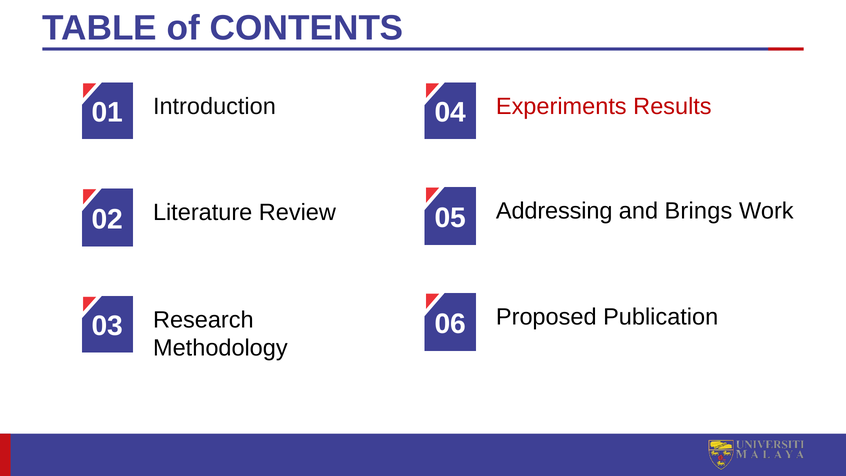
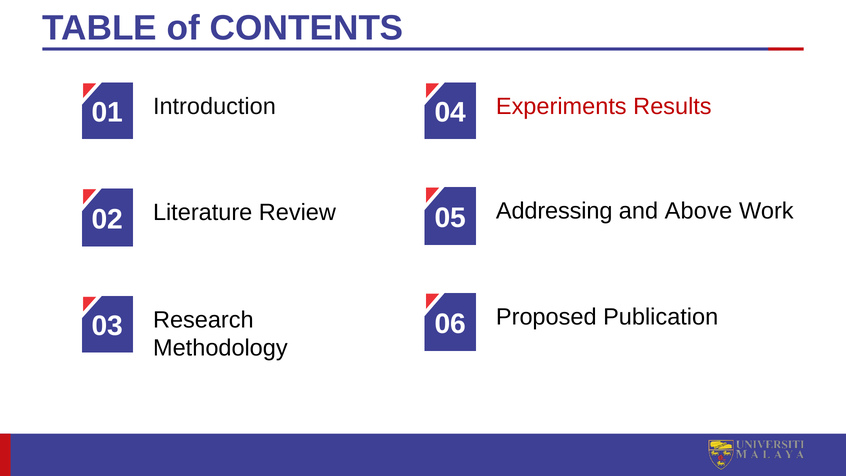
Brings: Brings -> Above
